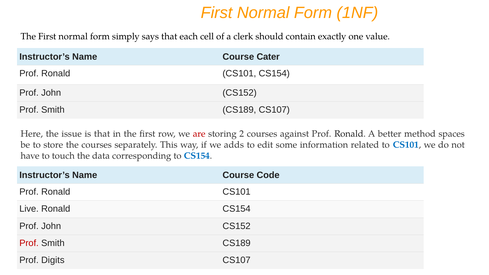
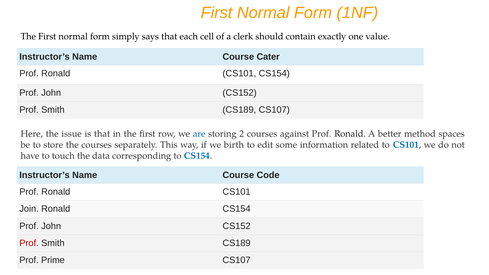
are colour: red -> blue
adds: adds -> birth
Live: Live -> Join
Digits: Digits -> Prime
